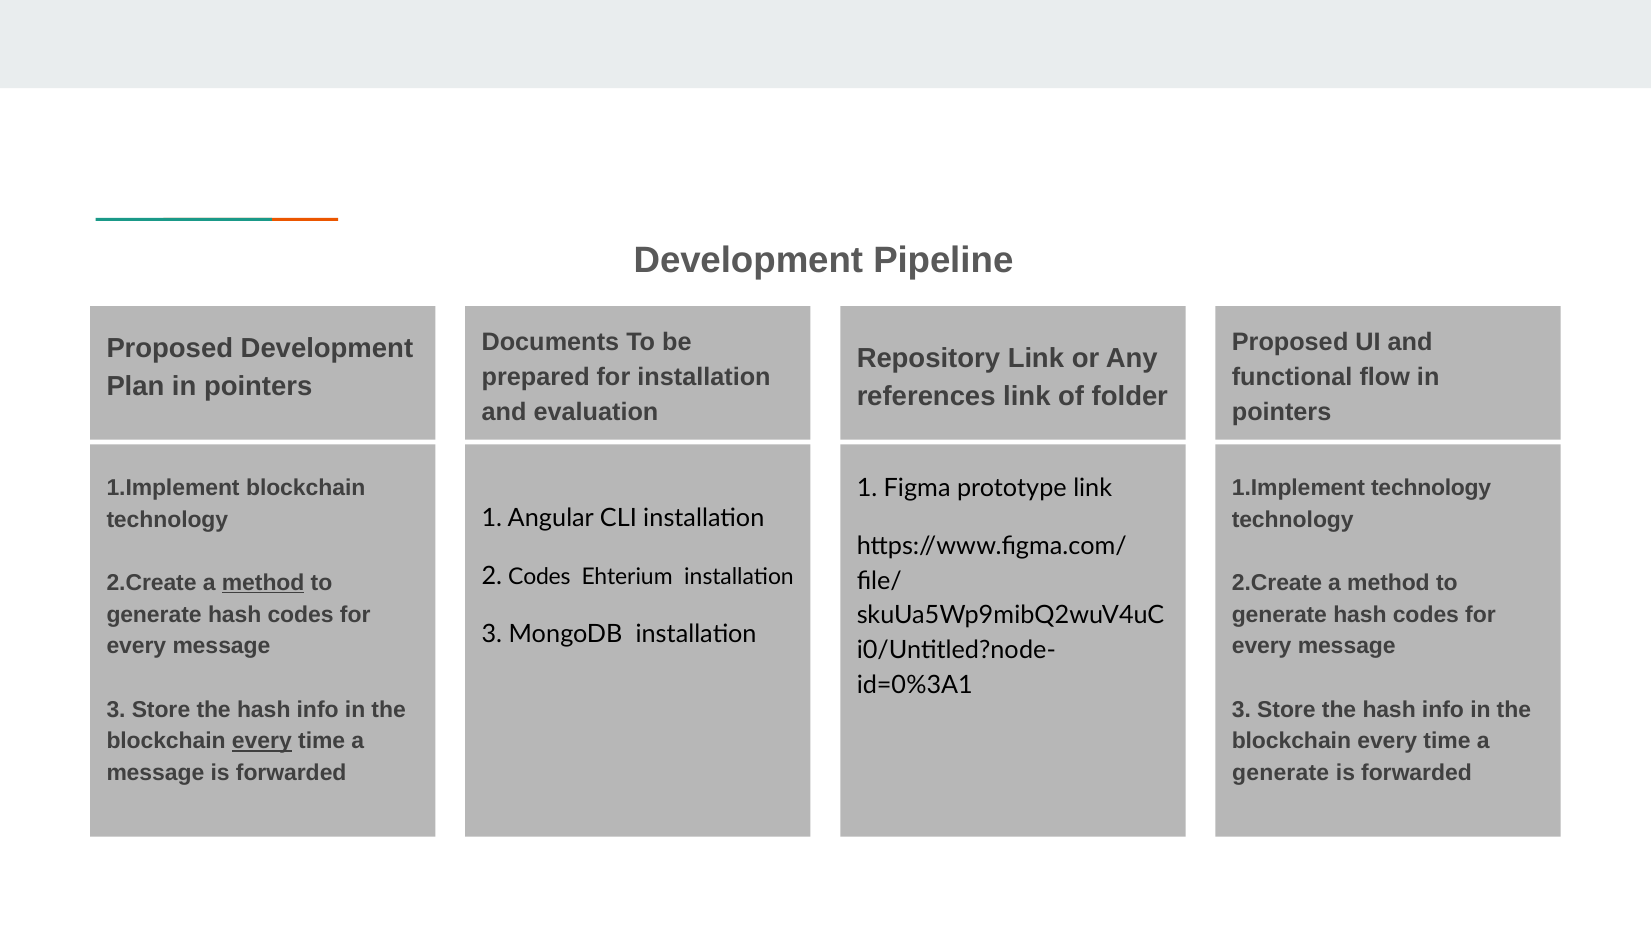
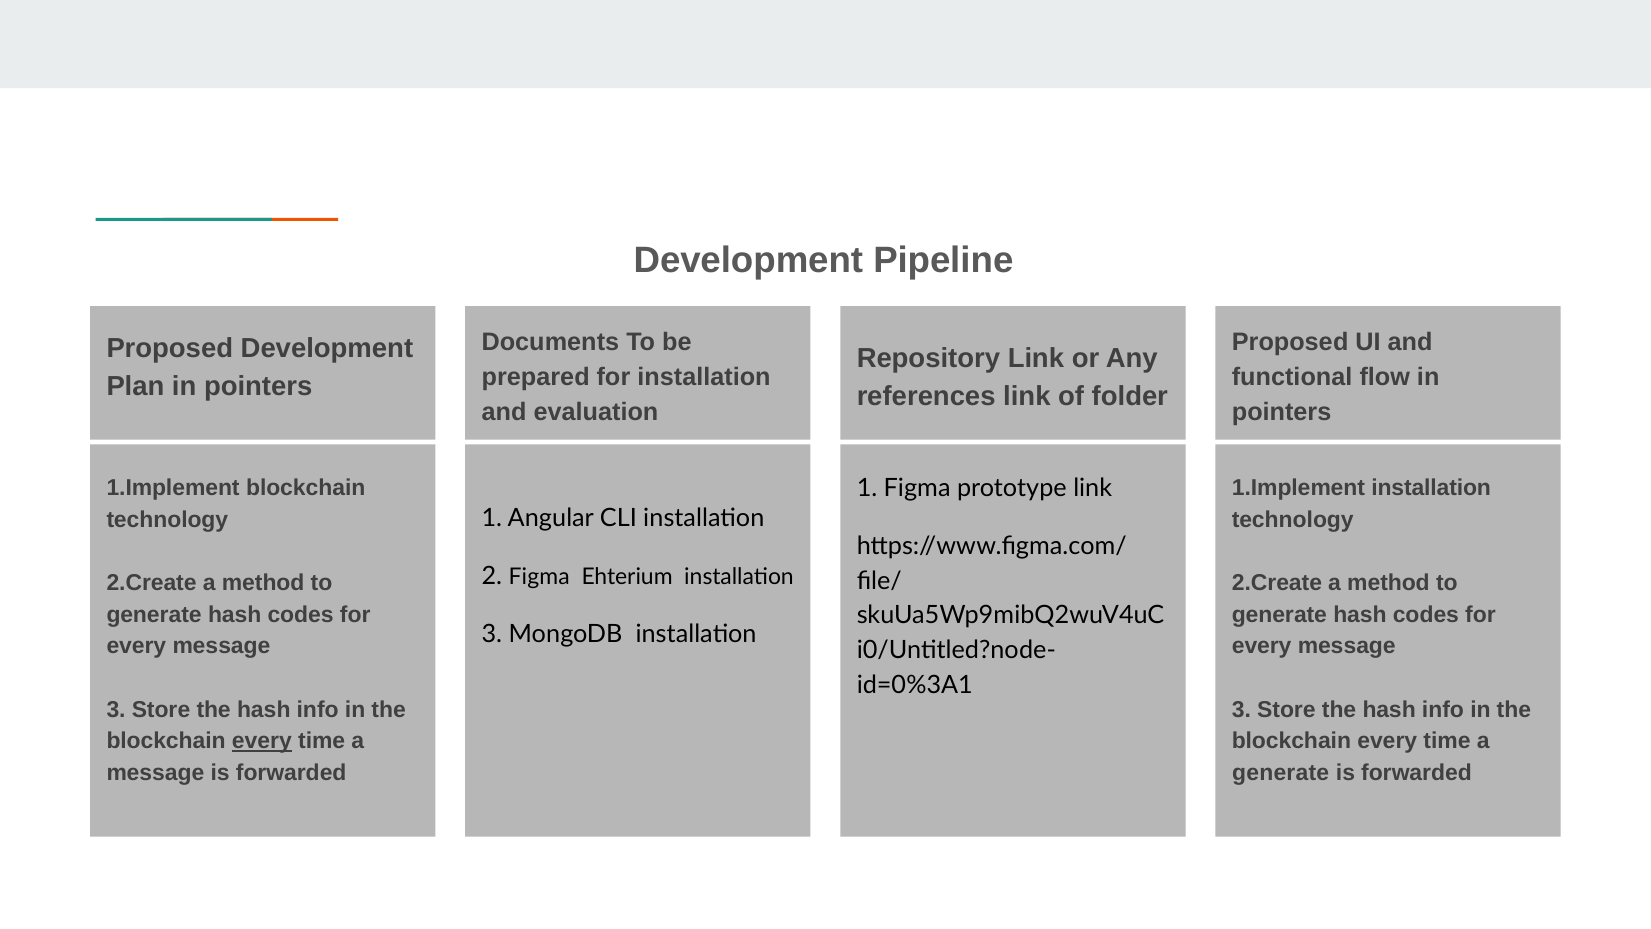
1.Implement technology: technology -> installation
2 Codes: Codes -> Figma
method at (263, 583) underline: present -> none
